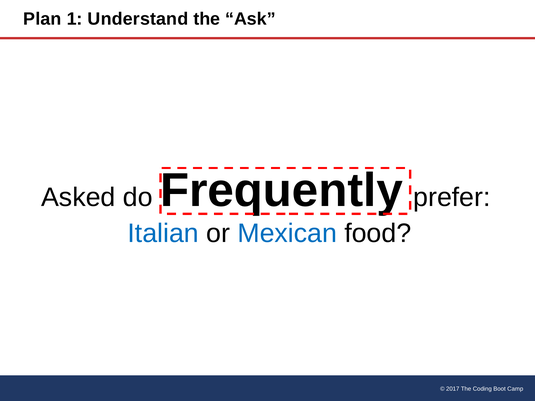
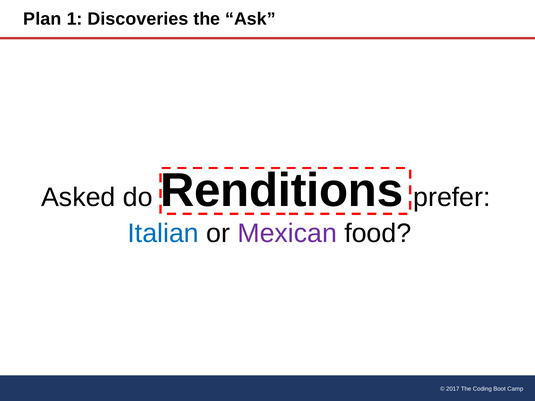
Understand: Understand -> Discoveries
Frequently: Frequently -> Renditions
Mexican colour: blue -> purple
